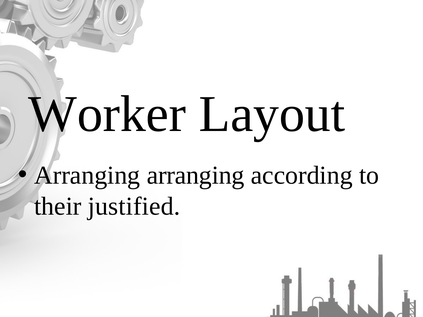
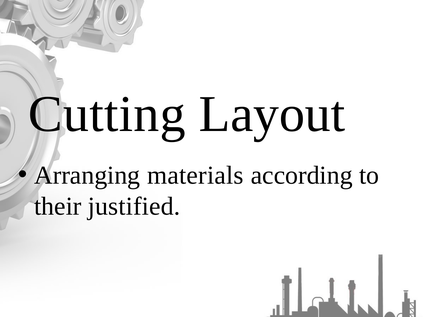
Worker: Worker -> Cutting
Arranging arranging: arranging -> materials
